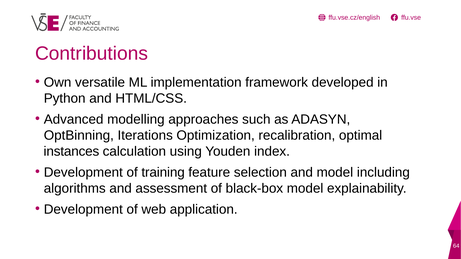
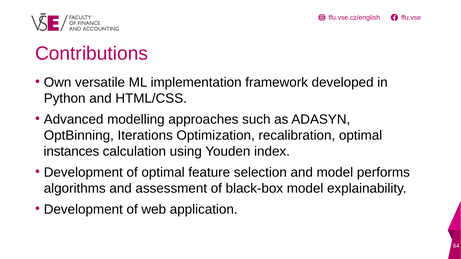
of training: training -> optimal
including: including -> performs
